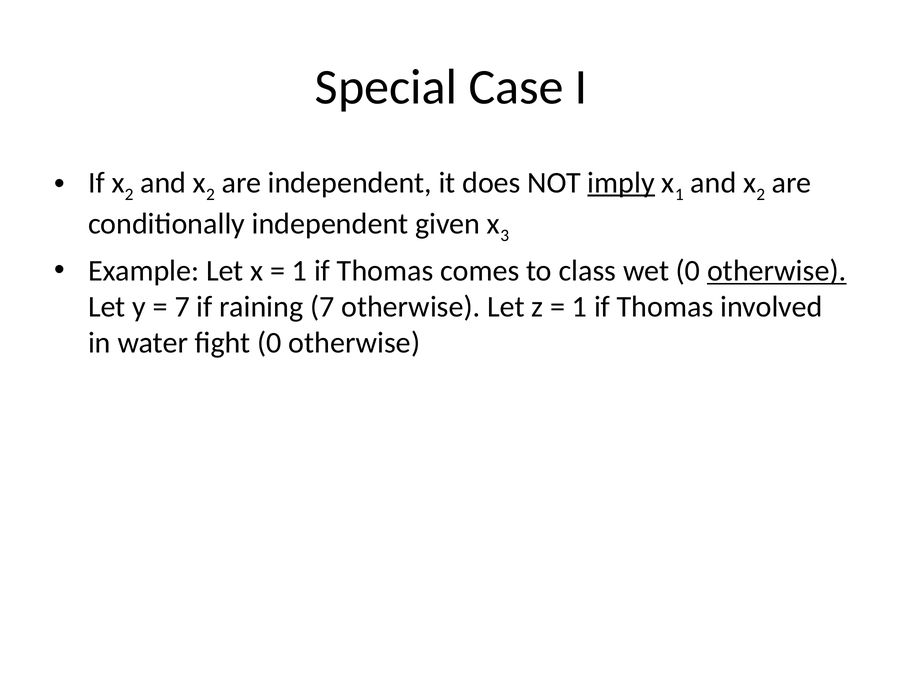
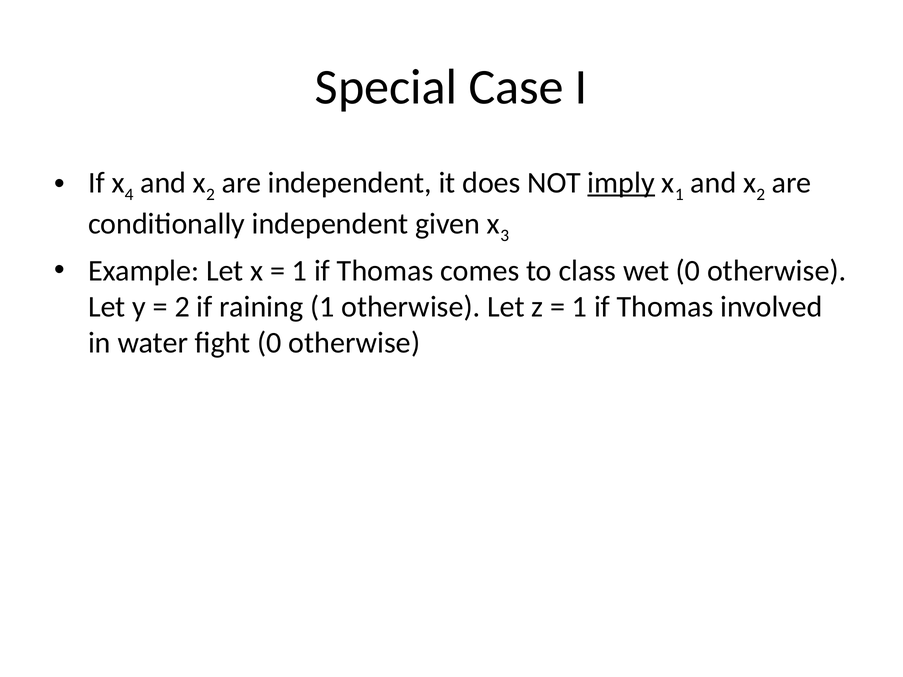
If x 2: 2 -> 4
otherwise at (777, 271) underline: present -> none
7 at (182, 307): 7 -> 2
raining 7: 7 -> 1
